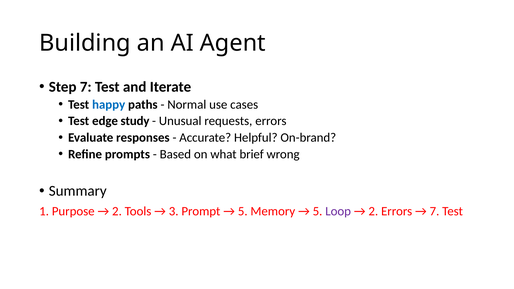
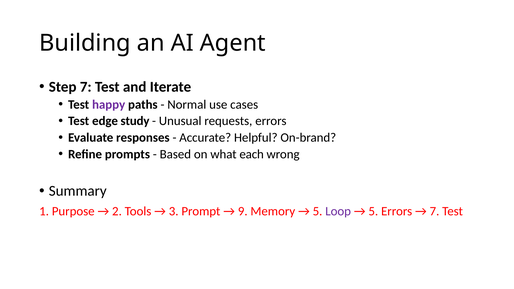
happy colour: blue -> purple
brief: brief -> each
5 at (243, 212): 5 -> 9
2 at (373, 212): 2 -> 5
